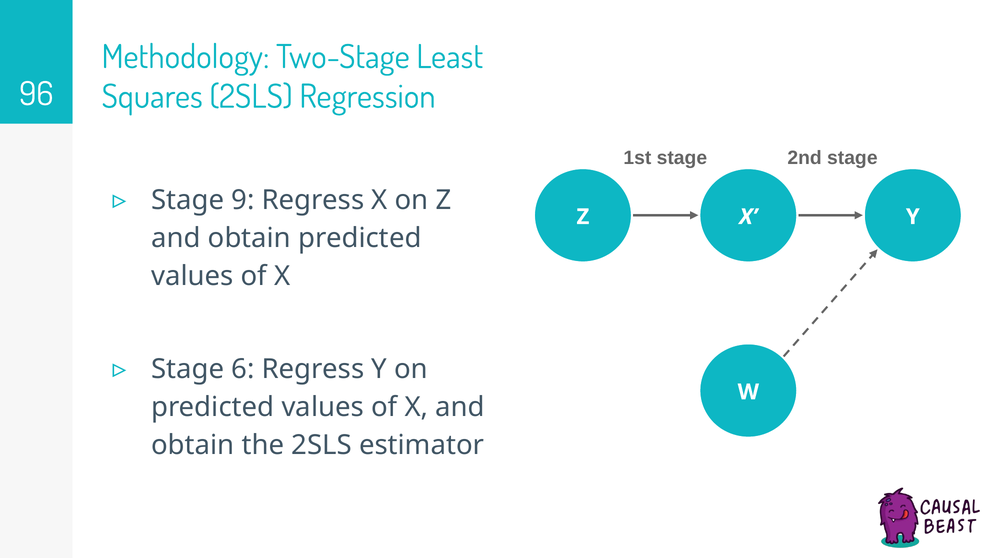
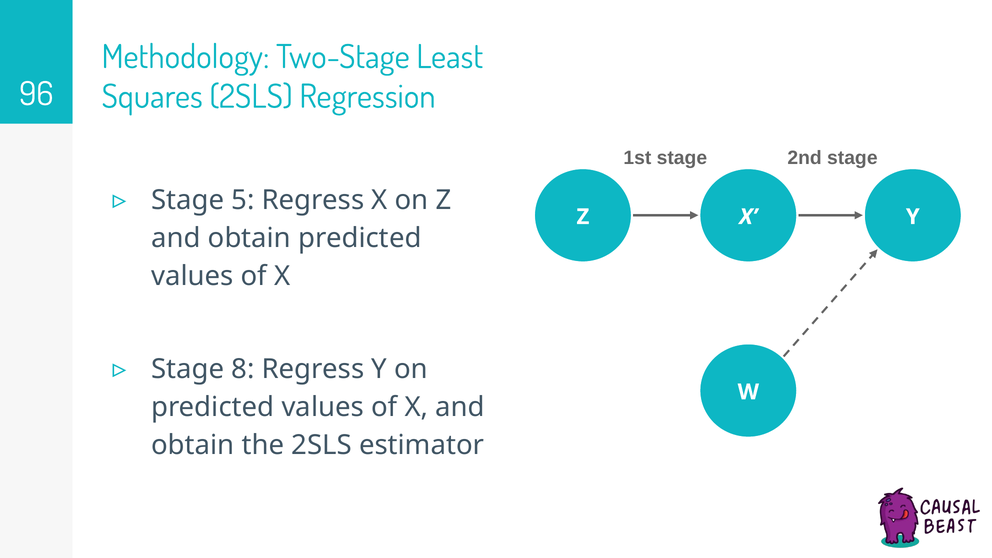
9: 9 -> 5
6: 6 -> 8
